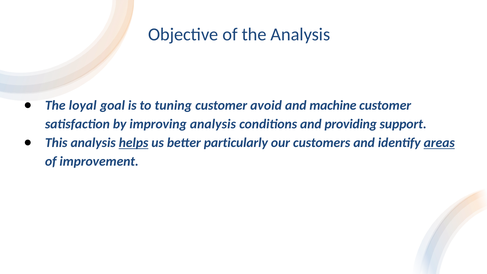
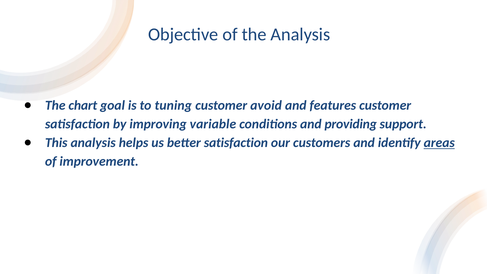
loyal: loyal -> chart
machine: machine -> features
improving analysis: analysis -> variable
helps underline: present -> none
better particularly: particularly -> satisfaction
